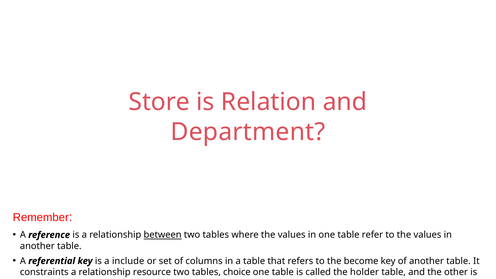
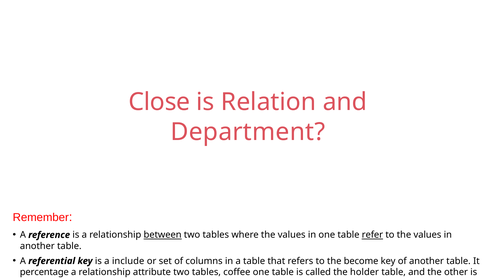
Store: Store -> Close
refer underline: none -> present
constraints: constraints -> percentage
resource: resource -> attribute
choice: choice -> coffee
